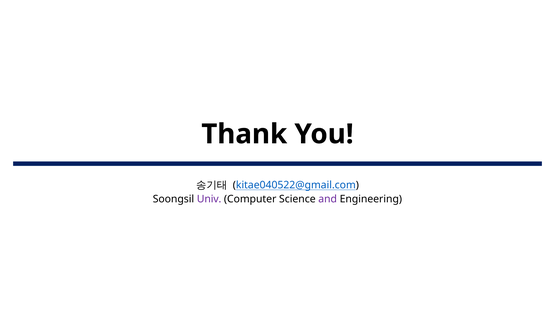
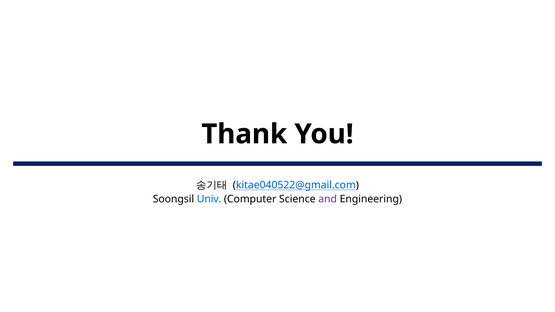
Univ colour: purple -> blue
